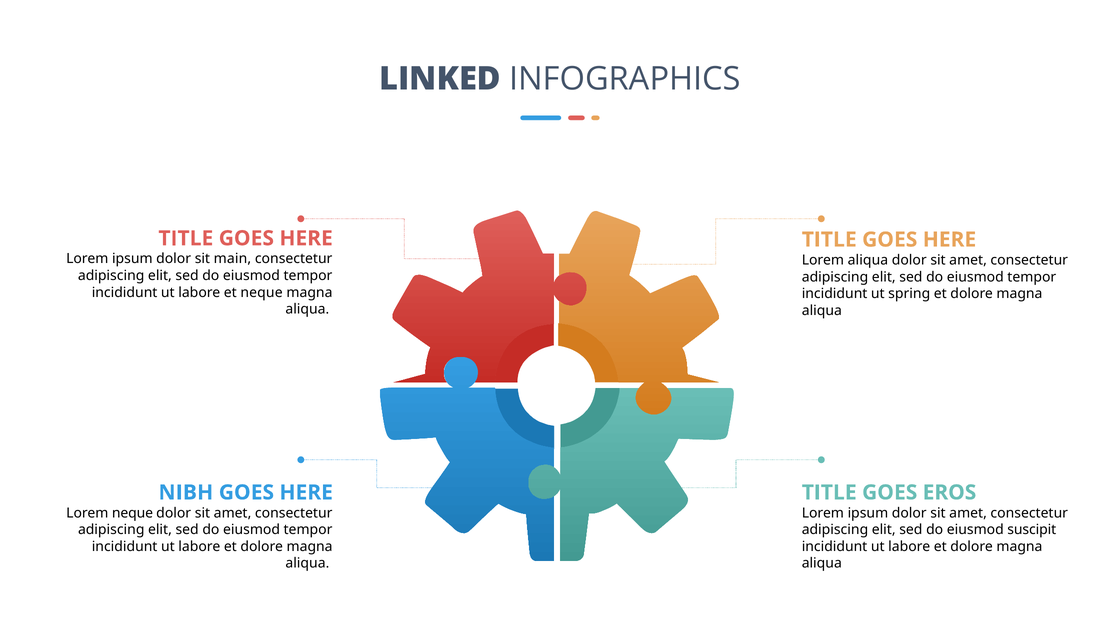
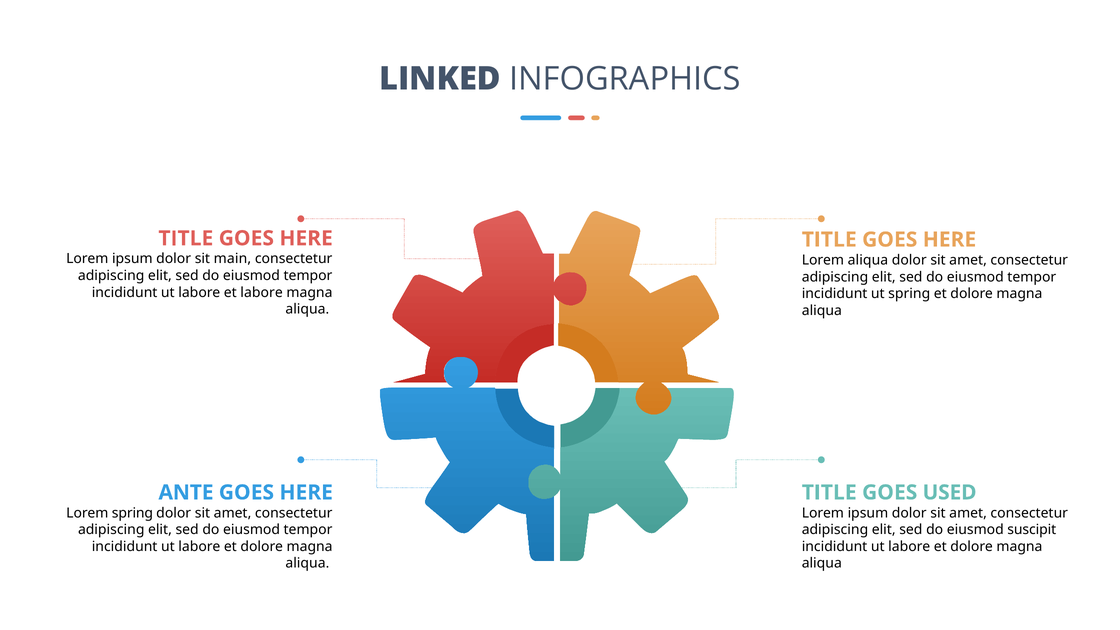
et neque: neque -> labore
NIBH: NIBH -> ANTE
EROS: EROS -> USED
Lorem neque: neque -> spring
